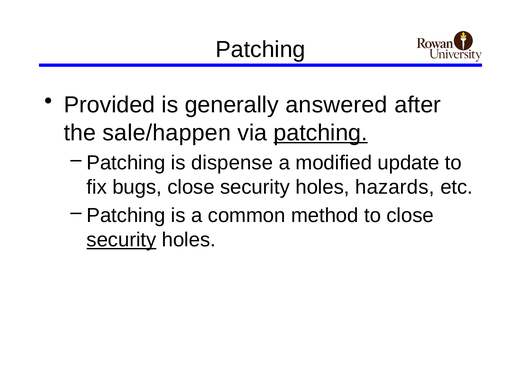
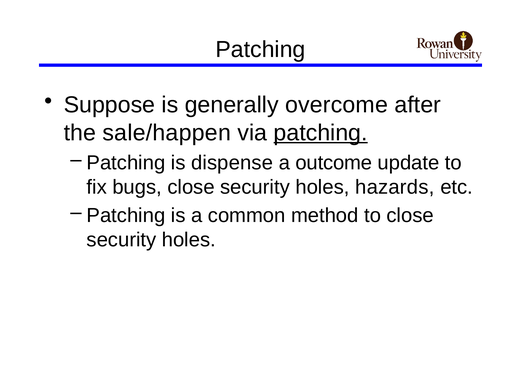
Provided: Provided -> Suppose
answered: answered -> overcome
modified: modified -> outcome
security at (121, 240) underline: present -> none
